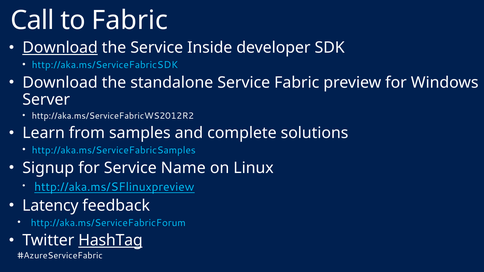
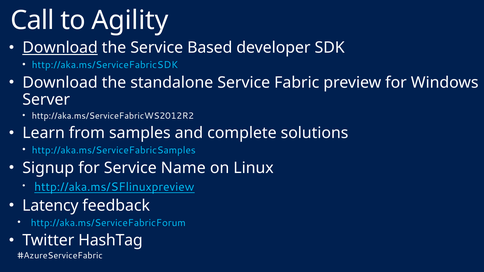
to Fabric: Fabric -> Agility
Inside: Inside -> Based
HashTag underline: present -> none
